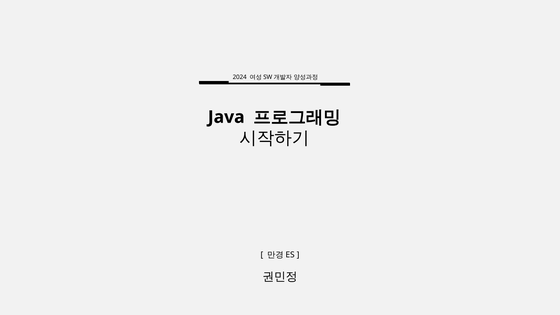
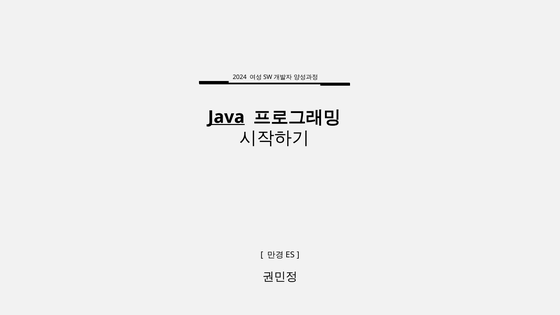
Java underline: none -> present
